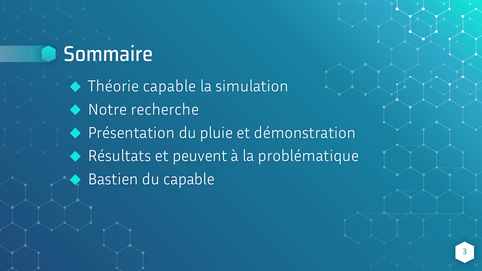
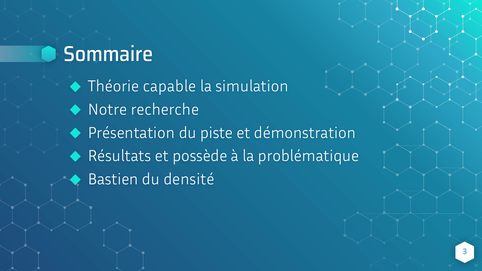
pluie: pluie -> piste
peuvent: peuvent -> possède
du capable: capable -> densité
